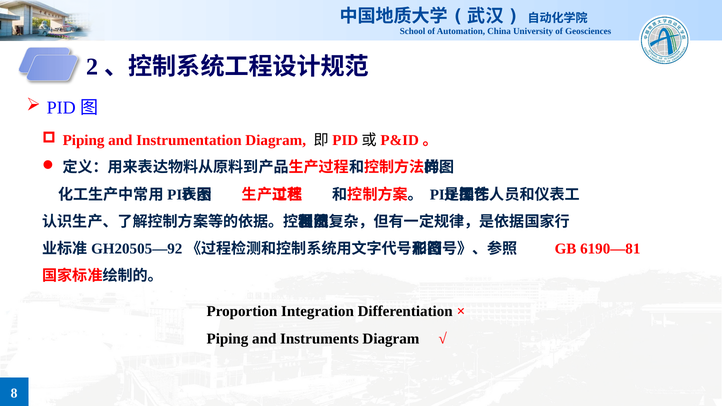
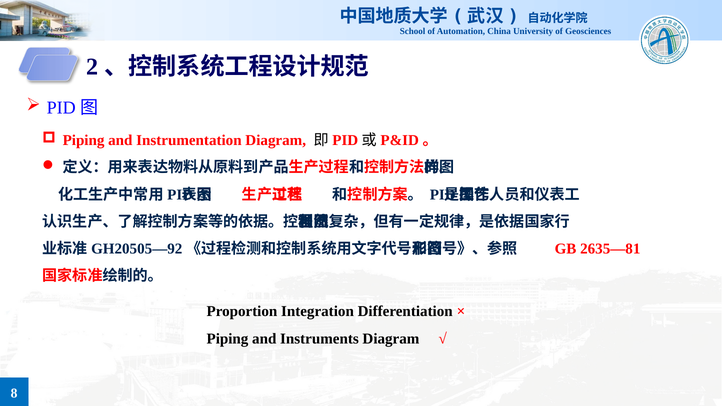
6190—81: 6190—81 -> 2635—81
